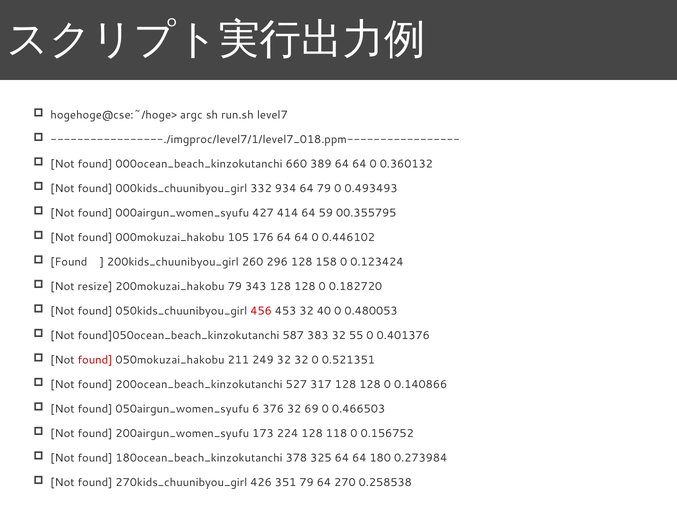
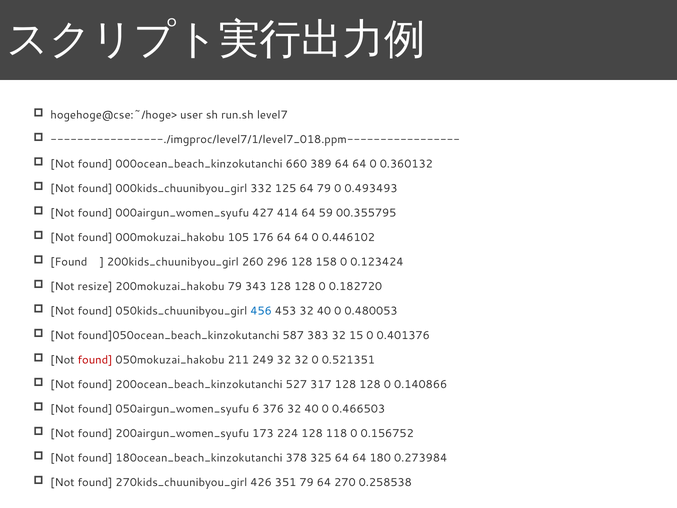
argc: argc -> user
934: 934 -> 125
456 colour: red -> blue
55: 55 -> 15
376 32 69: 69 -> 40
